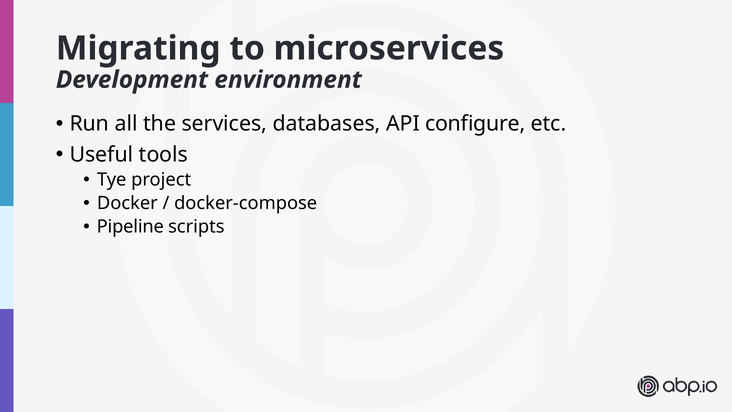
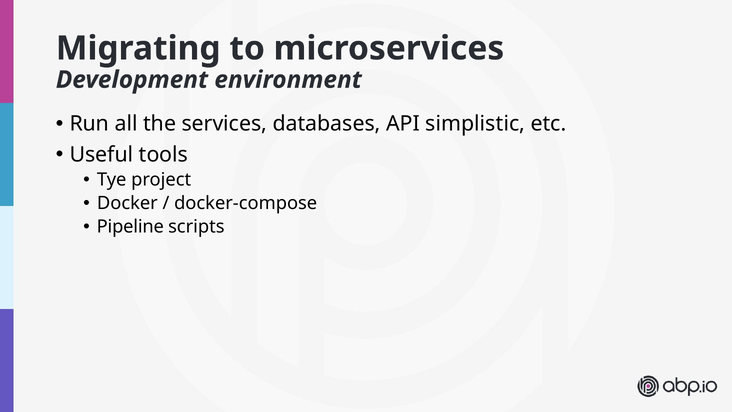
configure: configure -> simplistic
